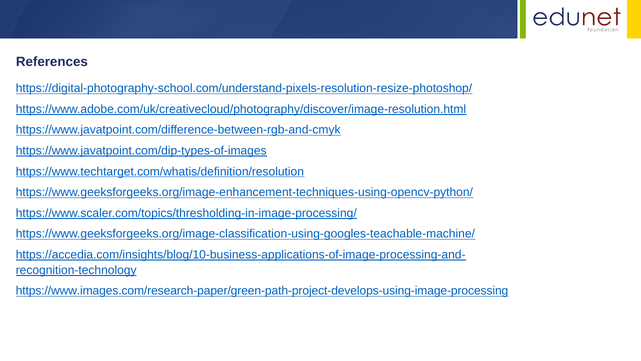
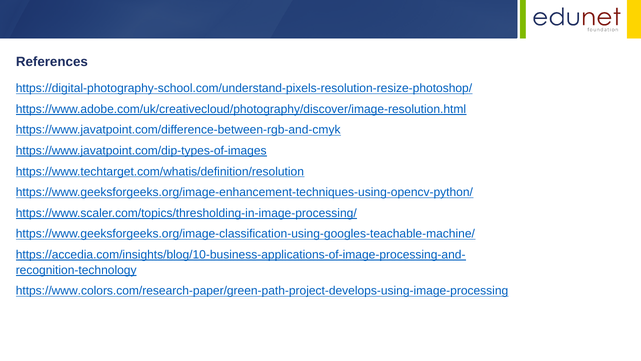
https://www.images.com/research-paper/green-path-project-develops-using-image-processing: https://www.images.com/research-paper/green-path-project-develops-using-image-processing -> https://www.colors.com/research-paper/green-path-project-develops-using-image-processing
